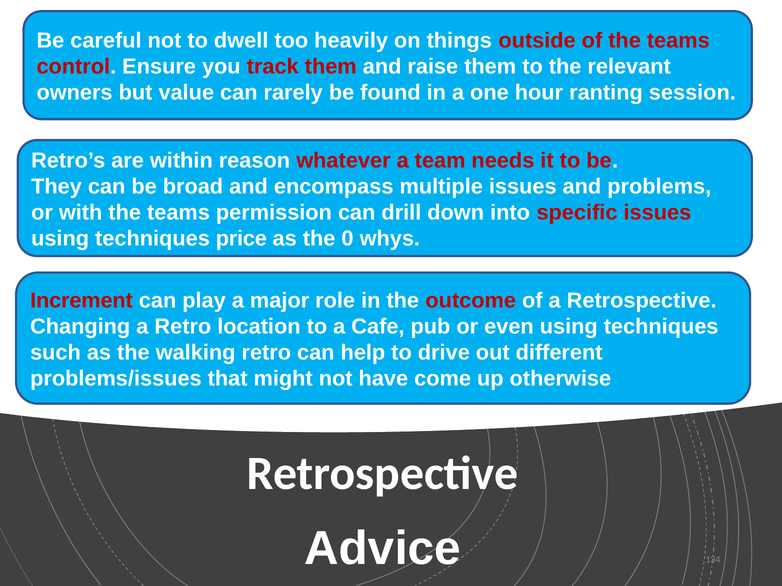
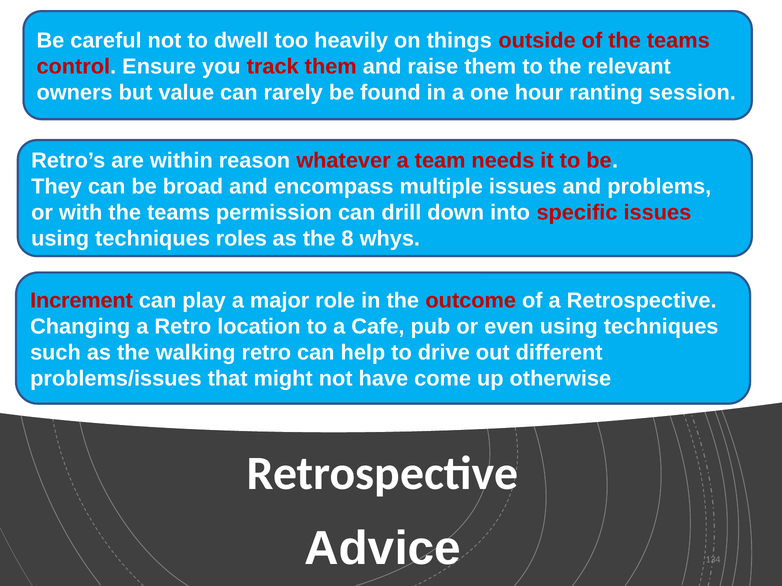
price: price -> roles
0: 0 -> 8
